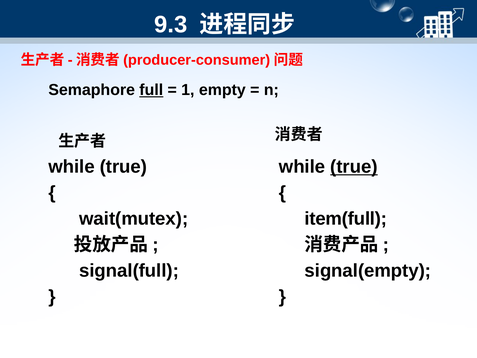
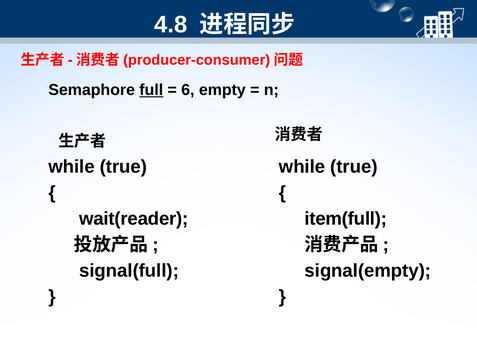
9.3: 9.3 -> 4.8
1: 1 -> 6
true at (354, 167) underline: present -> none
wait(mutex: wait(mutex -> wait(reader
